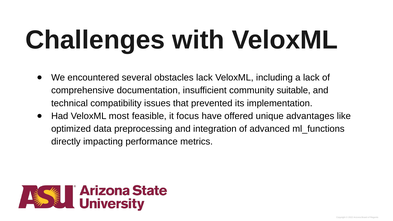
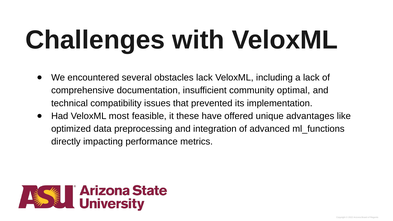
suitable: suitable -> optimal
focus: focus -> these
